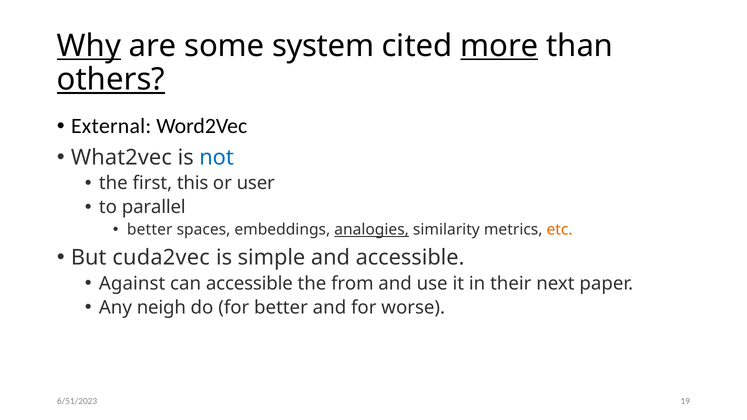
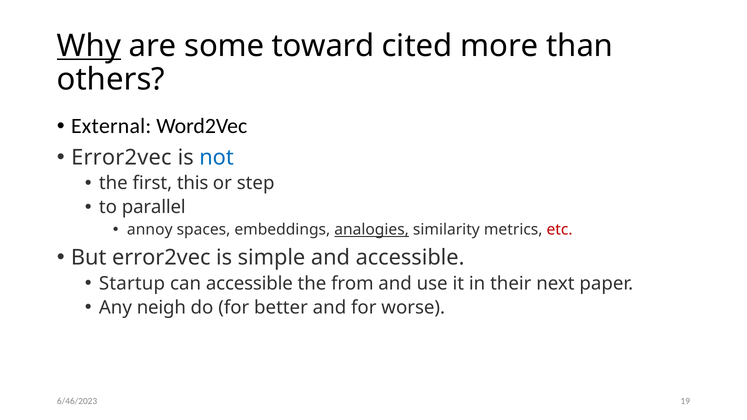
system: system -> toward
more underline: present -> none
others underline: present -> none
What2vec at (121, 158): What2vec -> Error2vec
user: user -> step
better at (150, 230): better -> annoy
etc colour: orange -> red
But cuda2vec: cuda2vec -> error2vec
Against: Against -> Startup
6/51/2023: 6/51/2023 -> 6/46/2023
